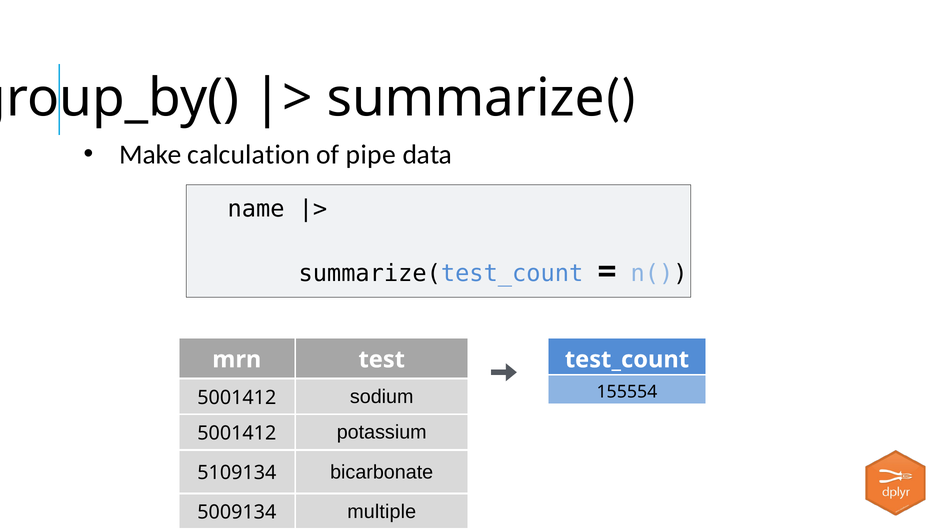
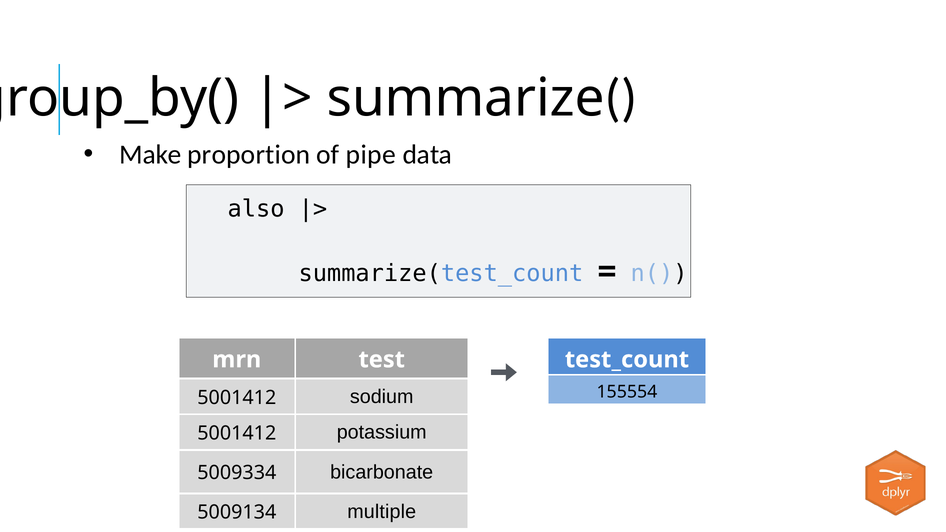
calculation: calculation -> proportion
name: name -> also
5109134: 5109134 -> 5009334
